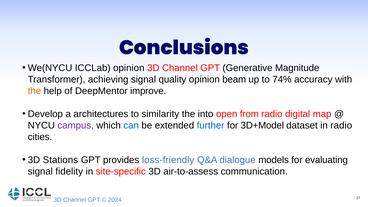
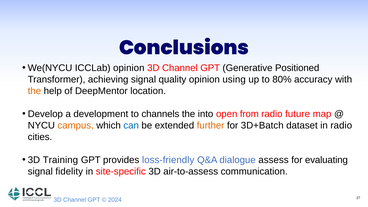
Magnitude: Magnitude -> Positioned
beam: beam -> using
74%: 74% -> 80%
improve: improve -> location
architectures: architectures -> development
similarity: similarity -> channels
digital: digital -> future
campus colour: purple -> orange
further colour: blue -> orange
3D+Model: 3D+Model -> 3D+Batch
Stations: Stations -> Training
models: models -> assess
